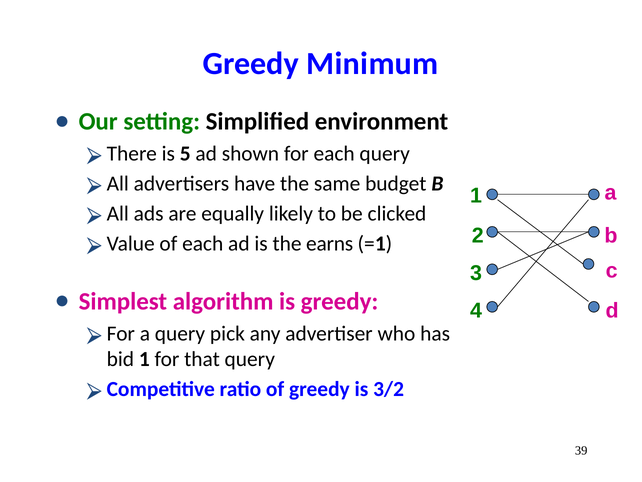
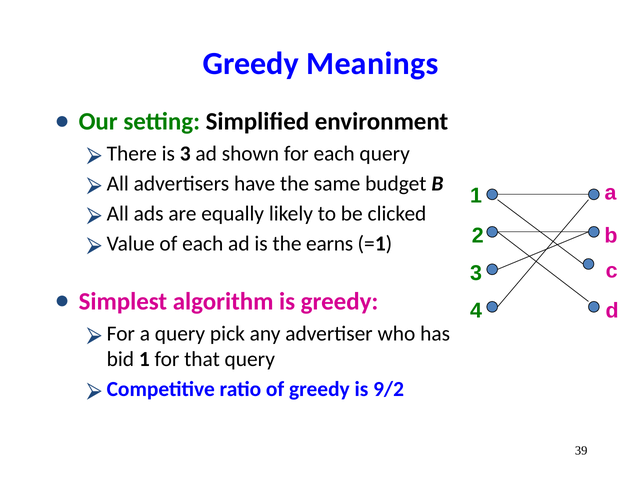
Minimum: Minimum -> Meanings
is 5: 5 -> 3
3/2: 3/2 -> 9/2
